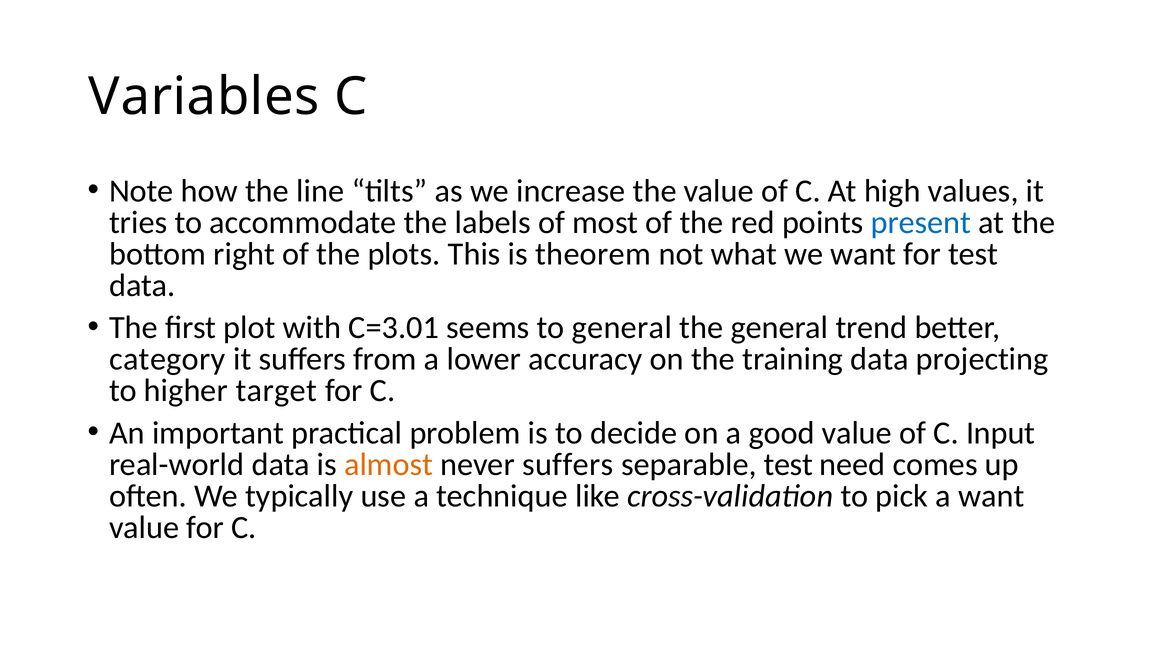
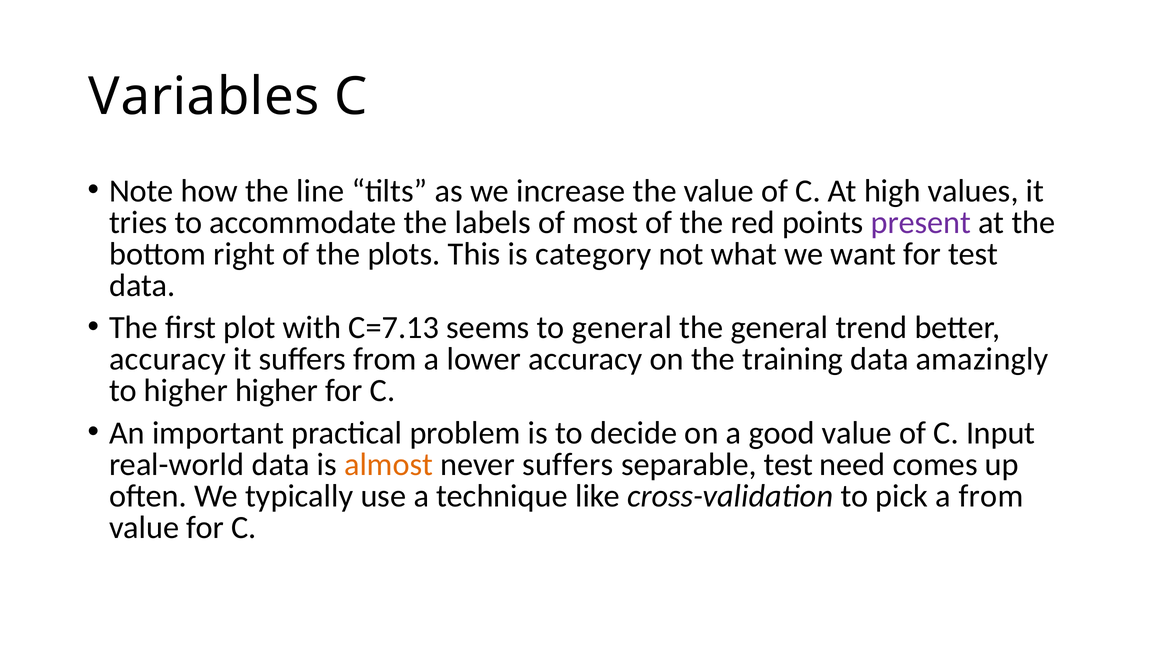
present colour: blue -> purple
theorem: theorem -> category
C=3.01: C=3.01 -> C=7.13
category at (167, 359): category -> accuracy
projecting: projecting -> amazingly
higher target: target -> higher
a want: want -> from
